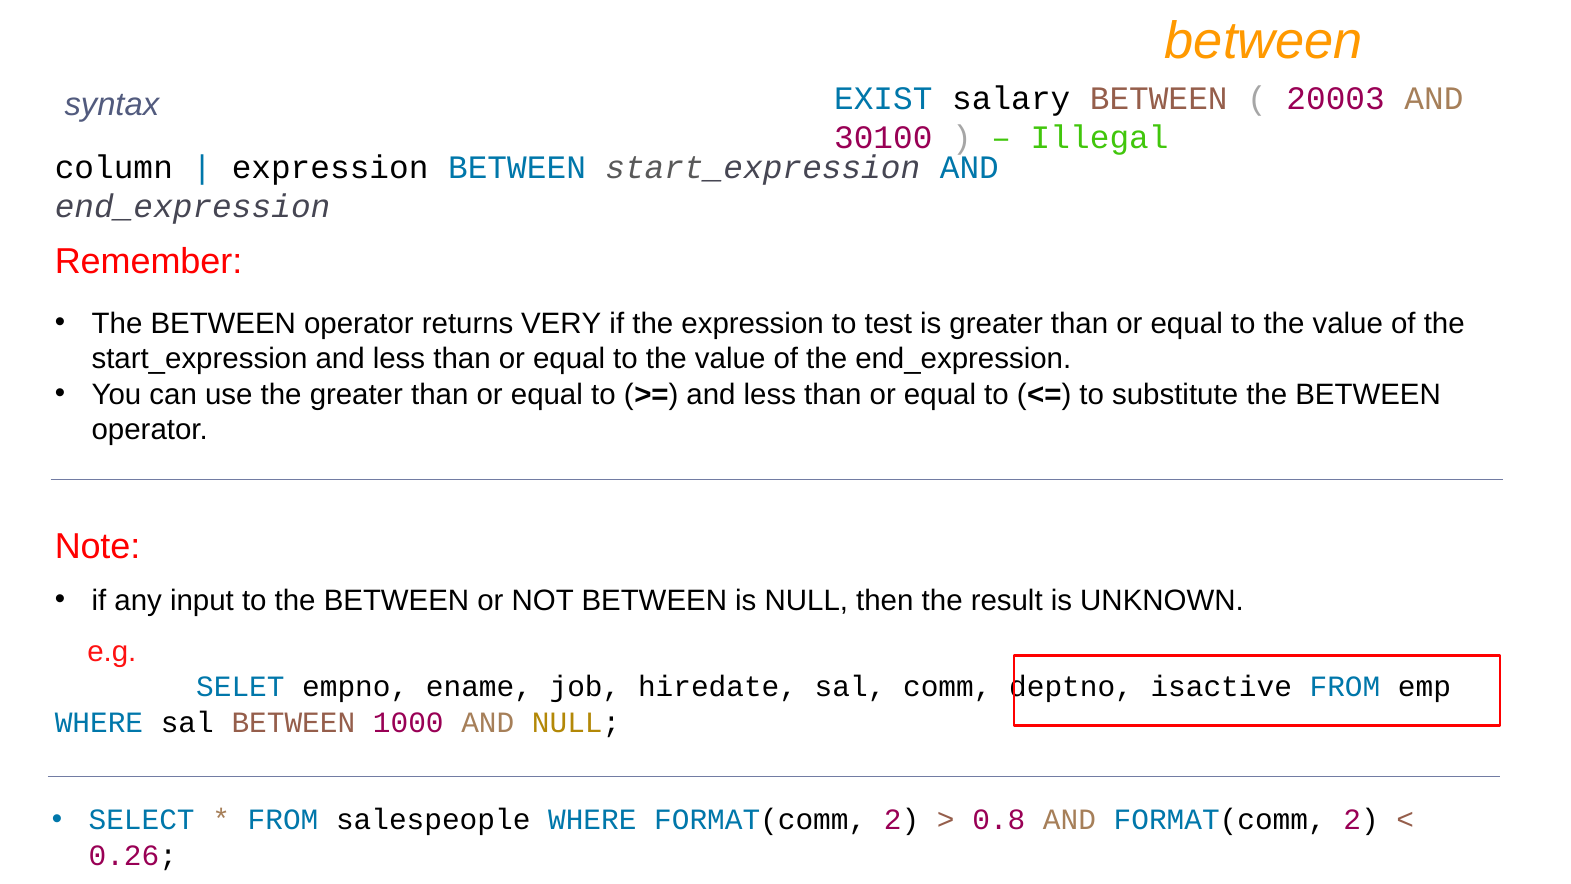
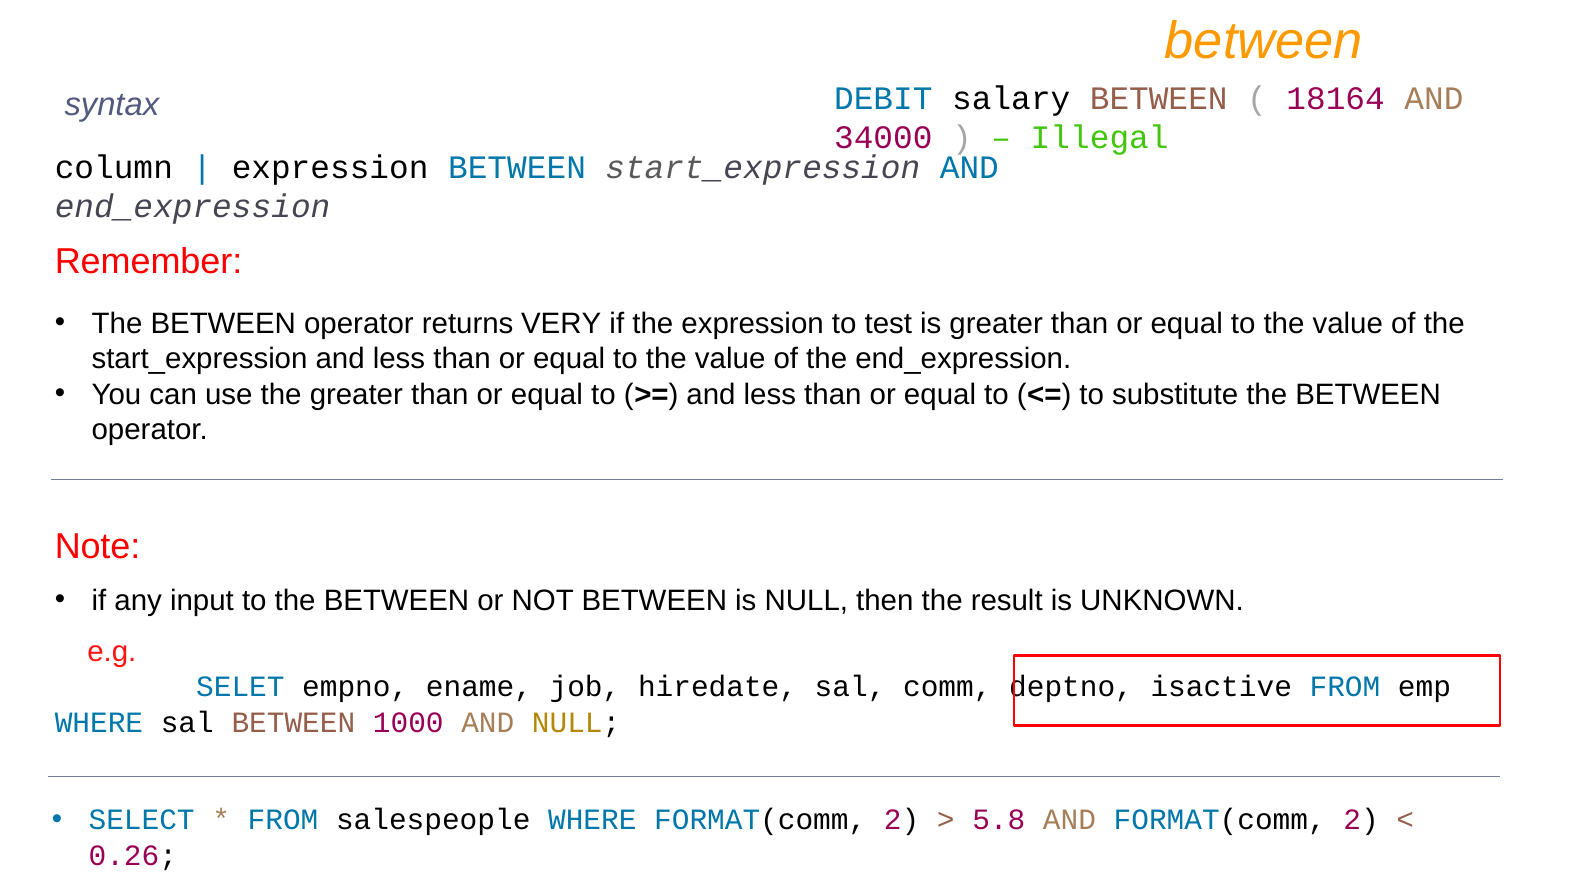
EXIST: EXIST -> DEBIT
20003: 20003 -> 18164
30100: 30100 -> 34000
0.8: 0.8 -> 5.8
